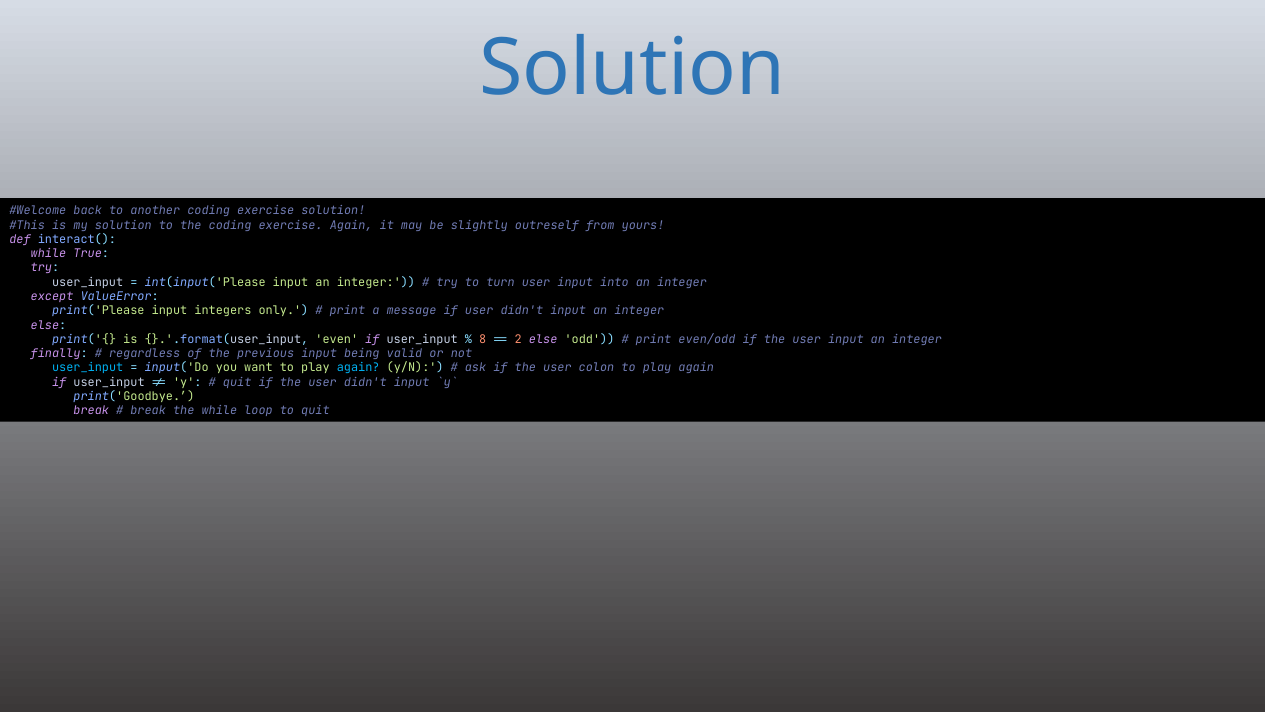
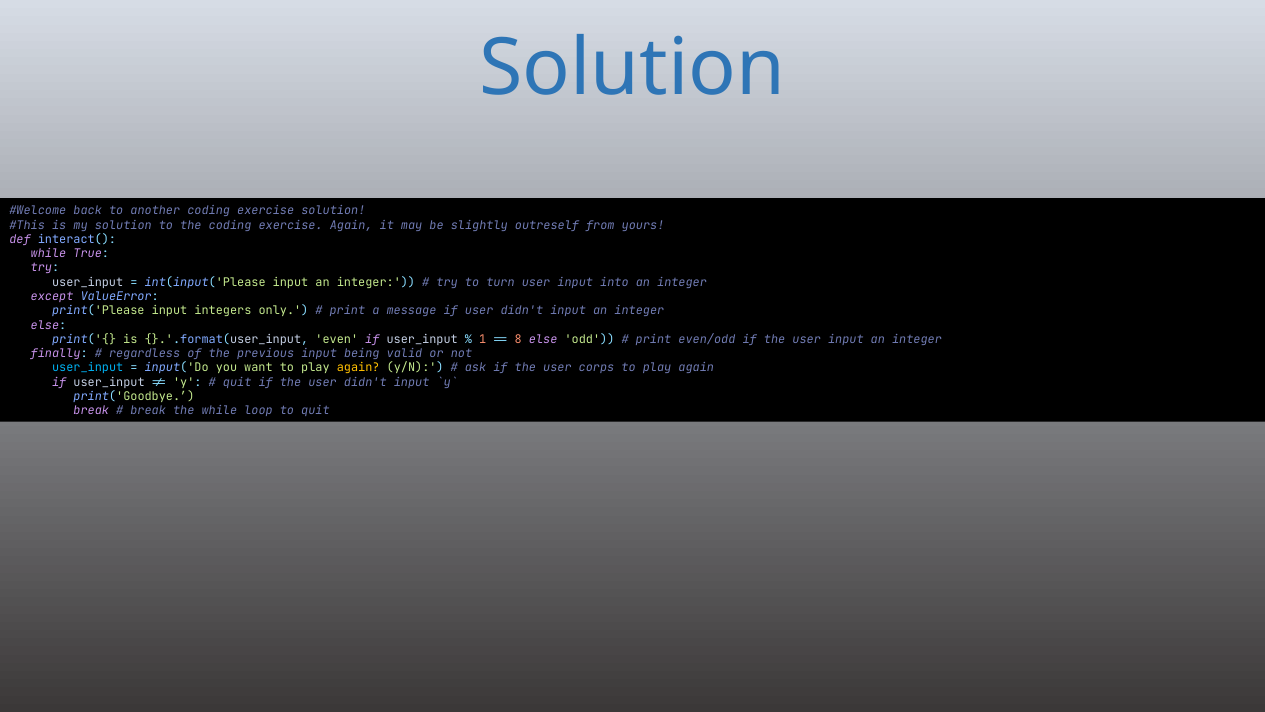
8: 8 -> 1
2: 2 -> 8
again at (358, 368) colour: light blue -> yellow
colon: colon -> corps
